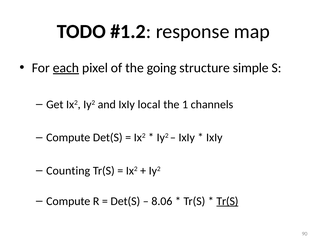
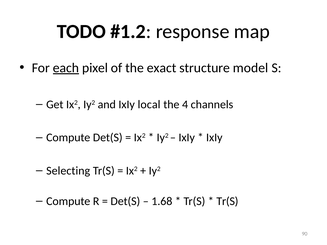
going: going -> exact
simple: simple -> model
1: 1 -> 4
Counting: Counting -> Selecting
8.06: 8.06 -> 1.68
Tr(S at (227, 201) underline: present -> none
